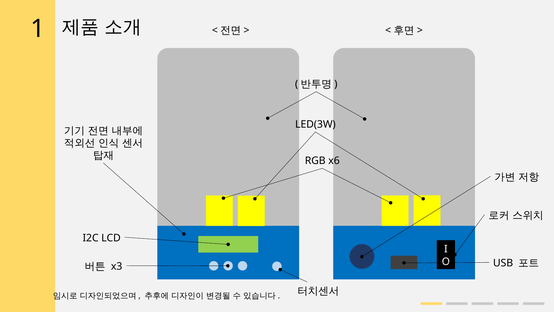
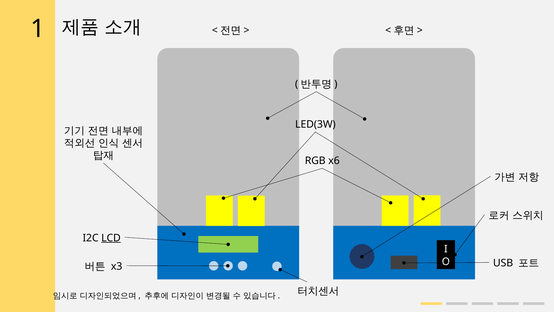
LCD underline: none -> present
